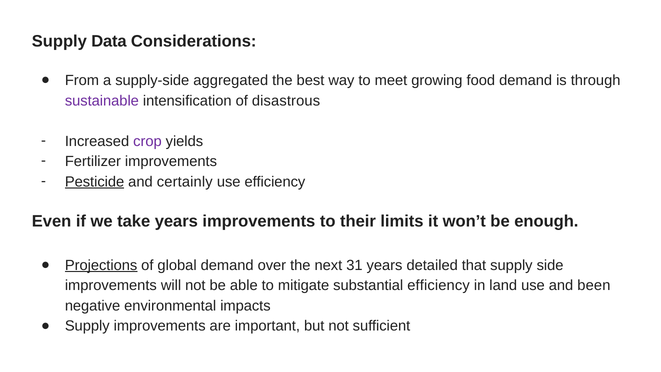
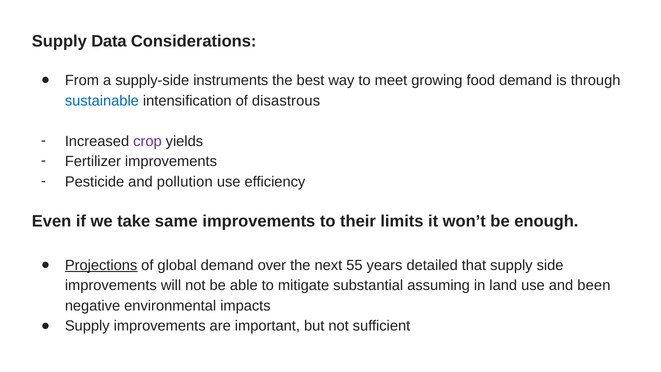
aggregated: aggregated -> instruments
sustainable colour: purple -> blue
Pesticide underline: present -> none
certainly: certainly -> pollution
take years: years -> same
31: 31 -> 55
substantial efficiency: efficiency -> assuming
